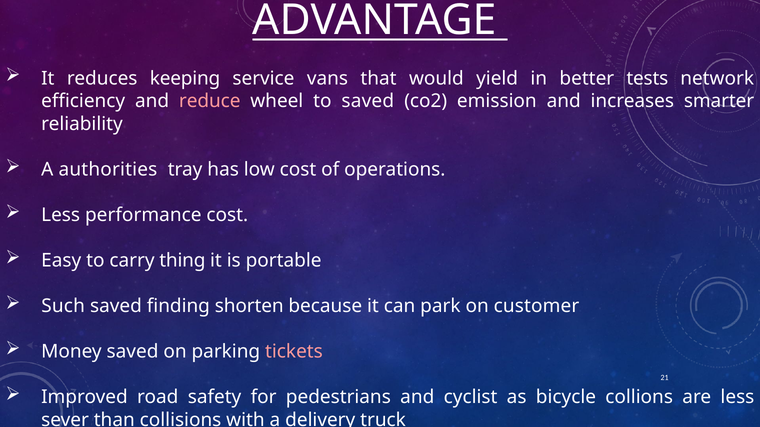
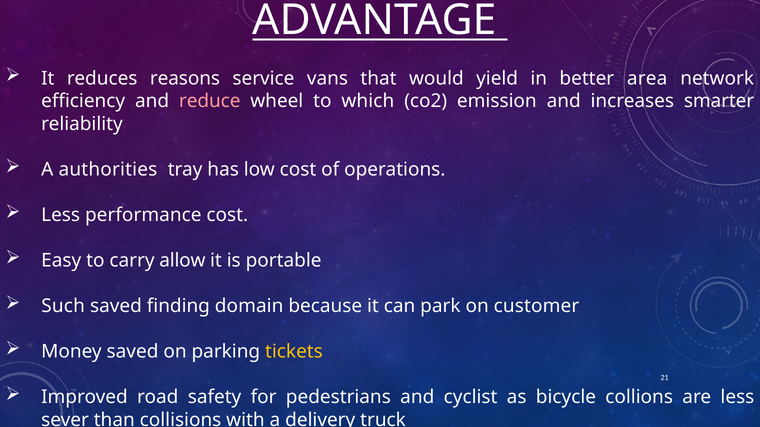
keeping: keeping -> reasons
tests: tests -> area
to saved: saved -> which
thing: thing -> allow
shorten: shorten -> domain
tickets colour: pink -> yellow
